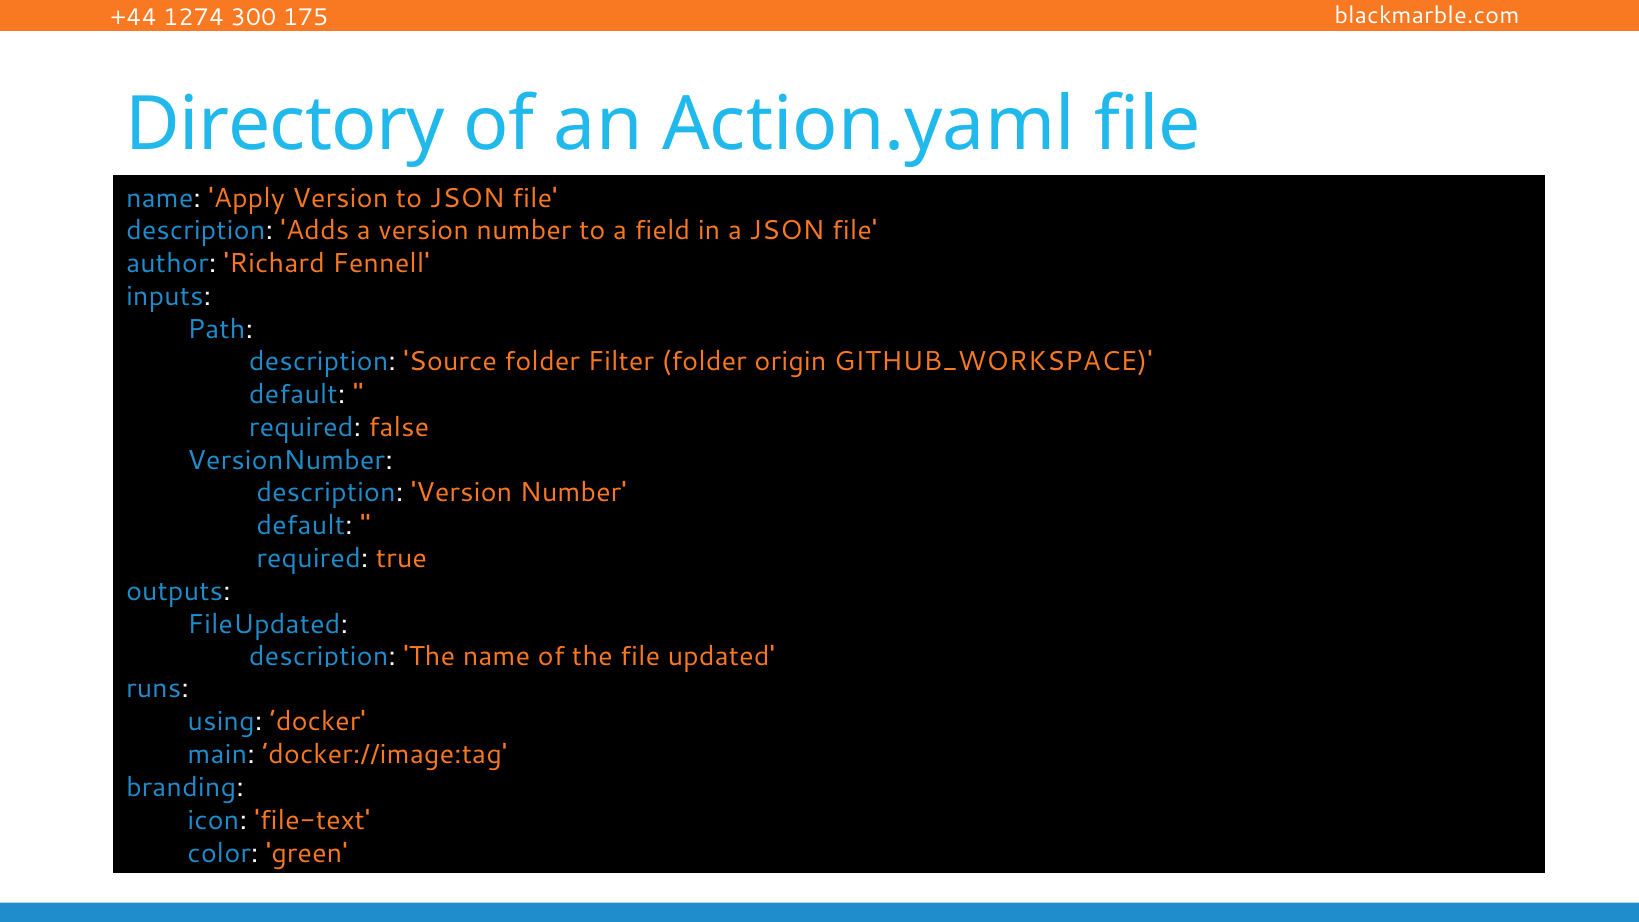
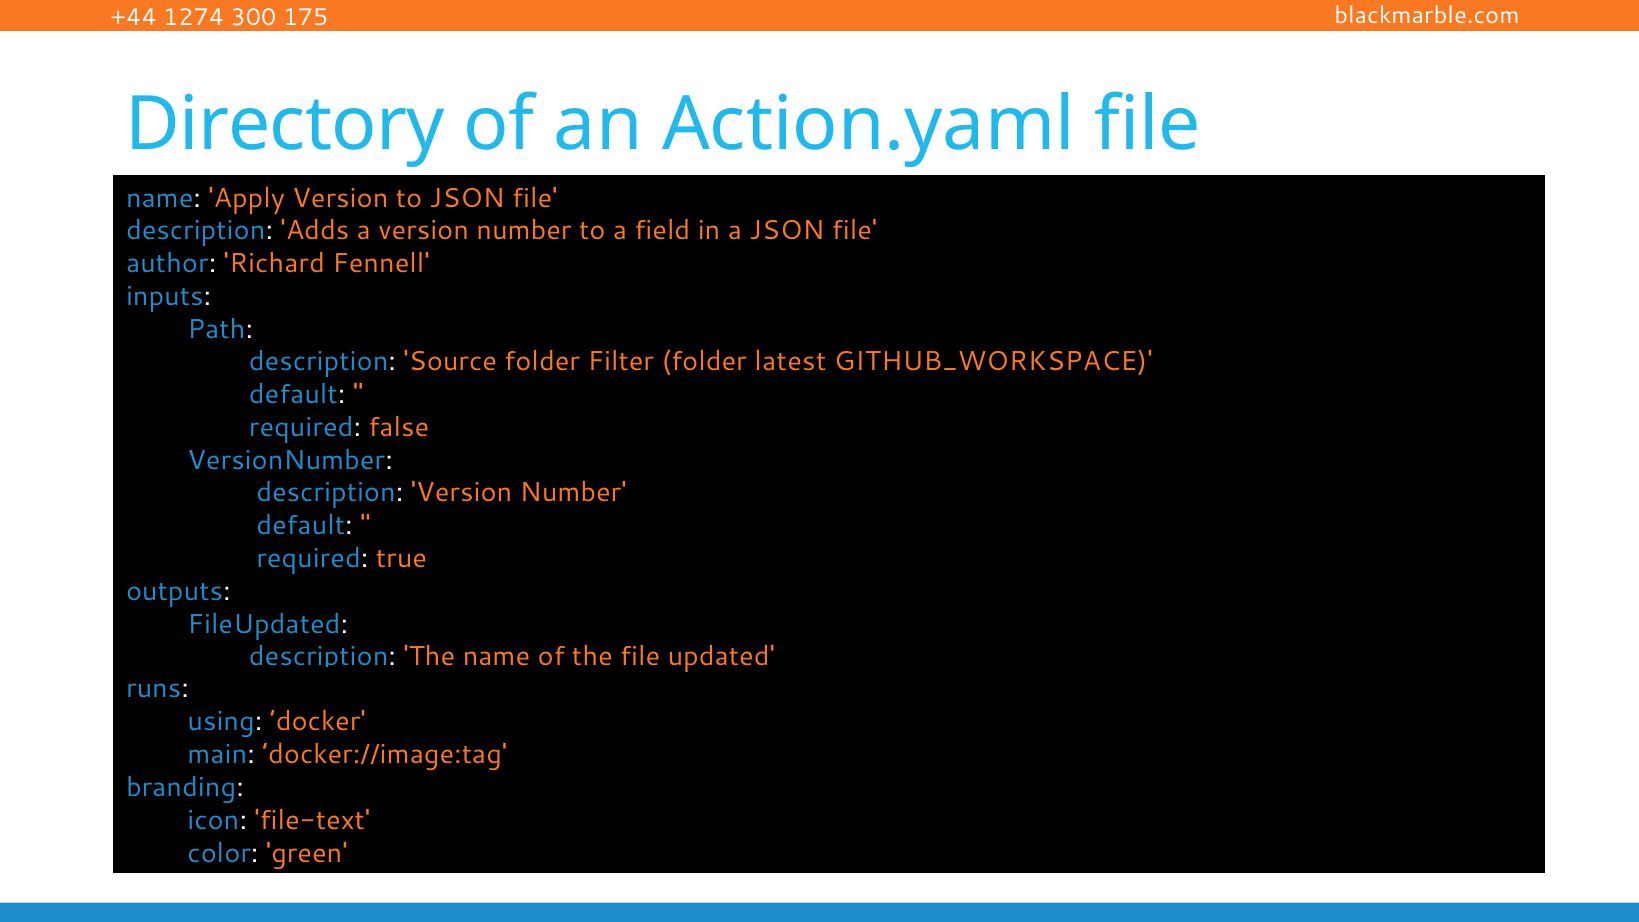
origin: origin -> latest
